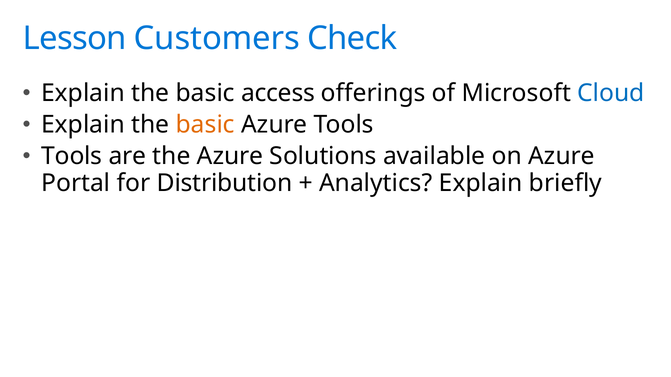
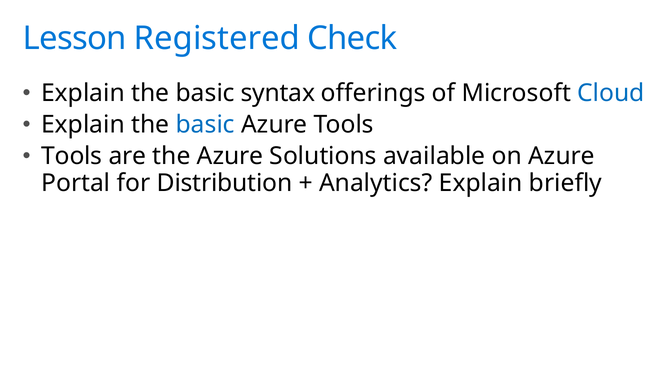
Customers: Customers -> Registered
access: access -> syntax
basic at (205, 125) colour: orange -> blue
